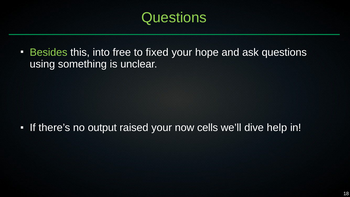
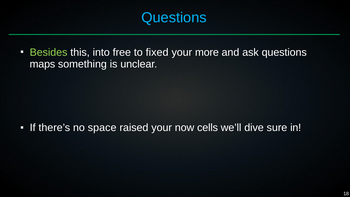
Questions at (174, 18) colour: light green -> light blue
hope: hope -> more
using: using -> maps
output: output -> space
help: help -> sure
